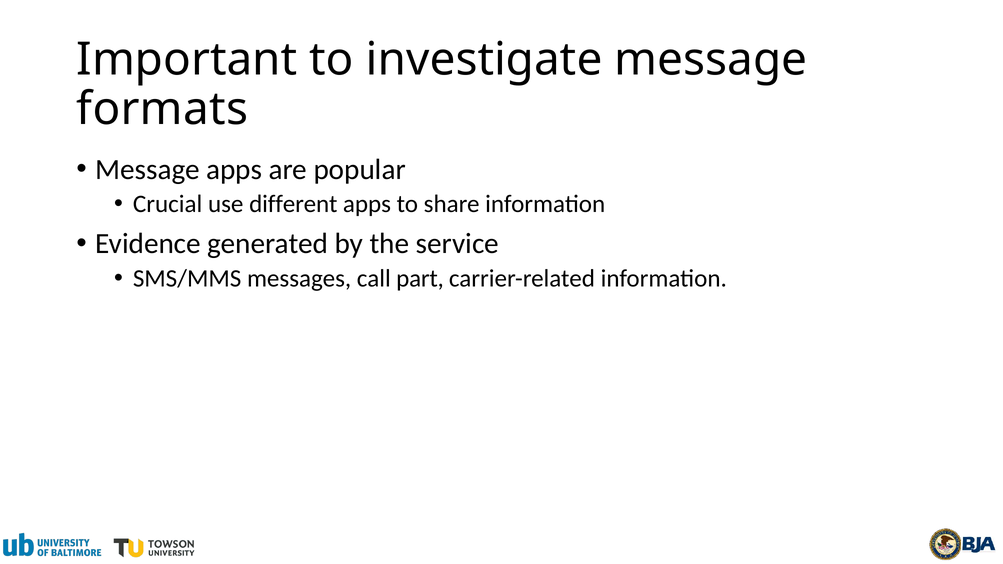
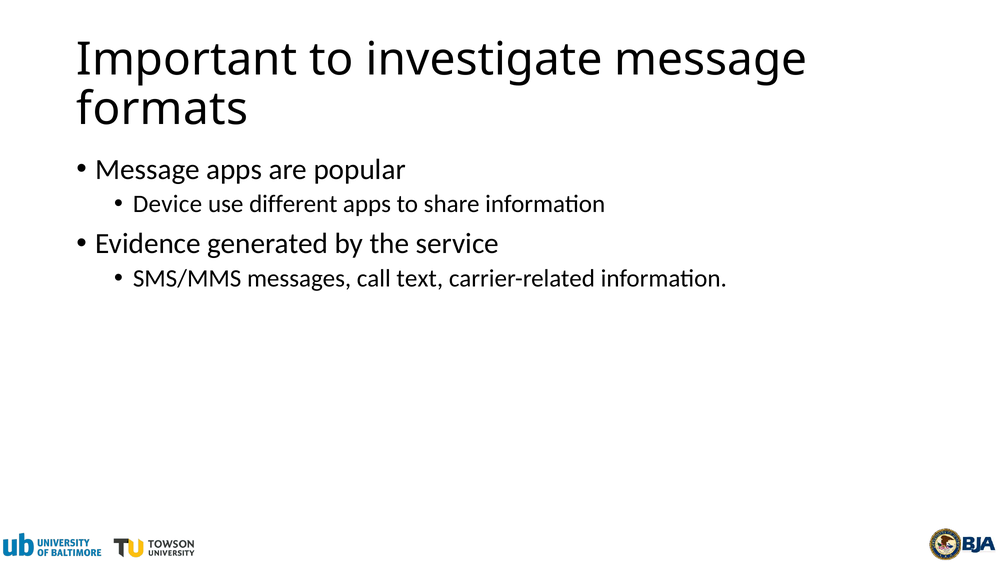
Crucial: Crucial -> Device
part: part -> text
